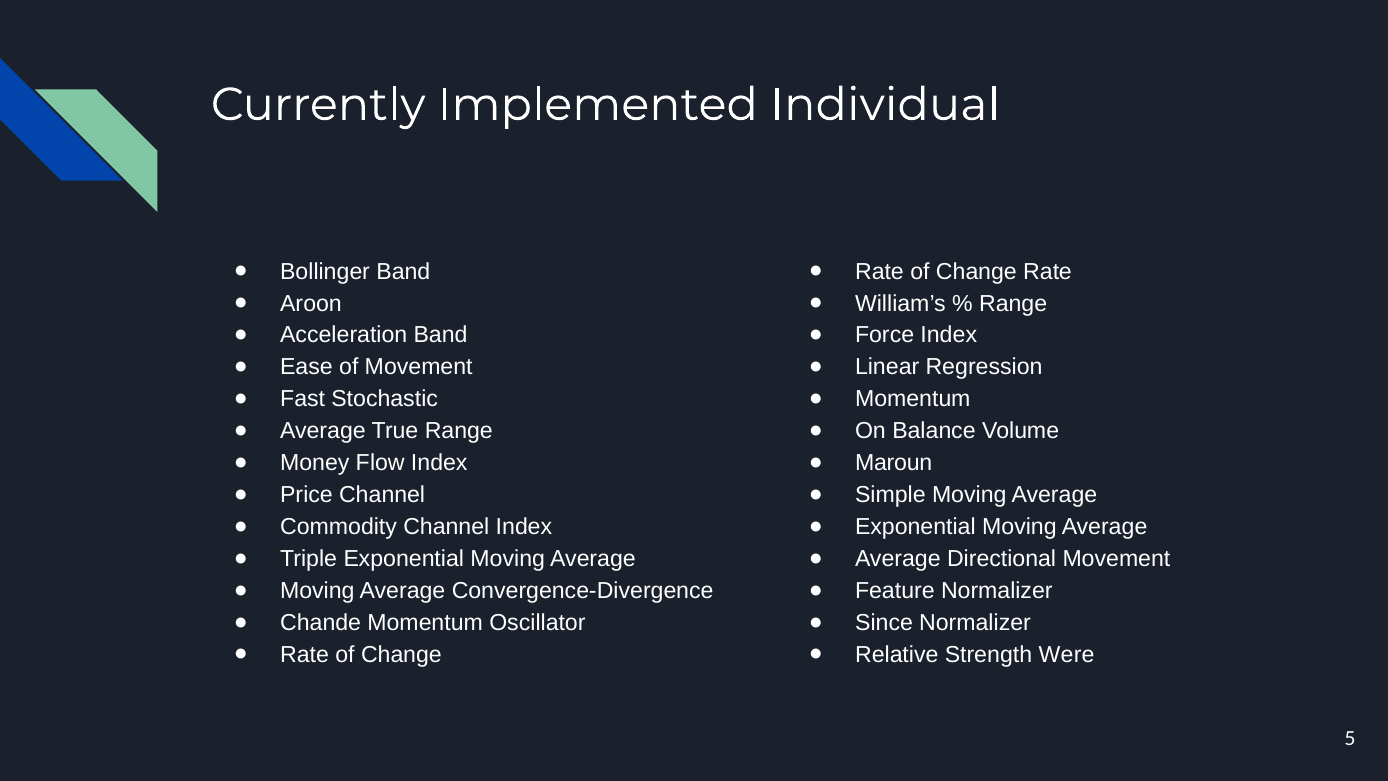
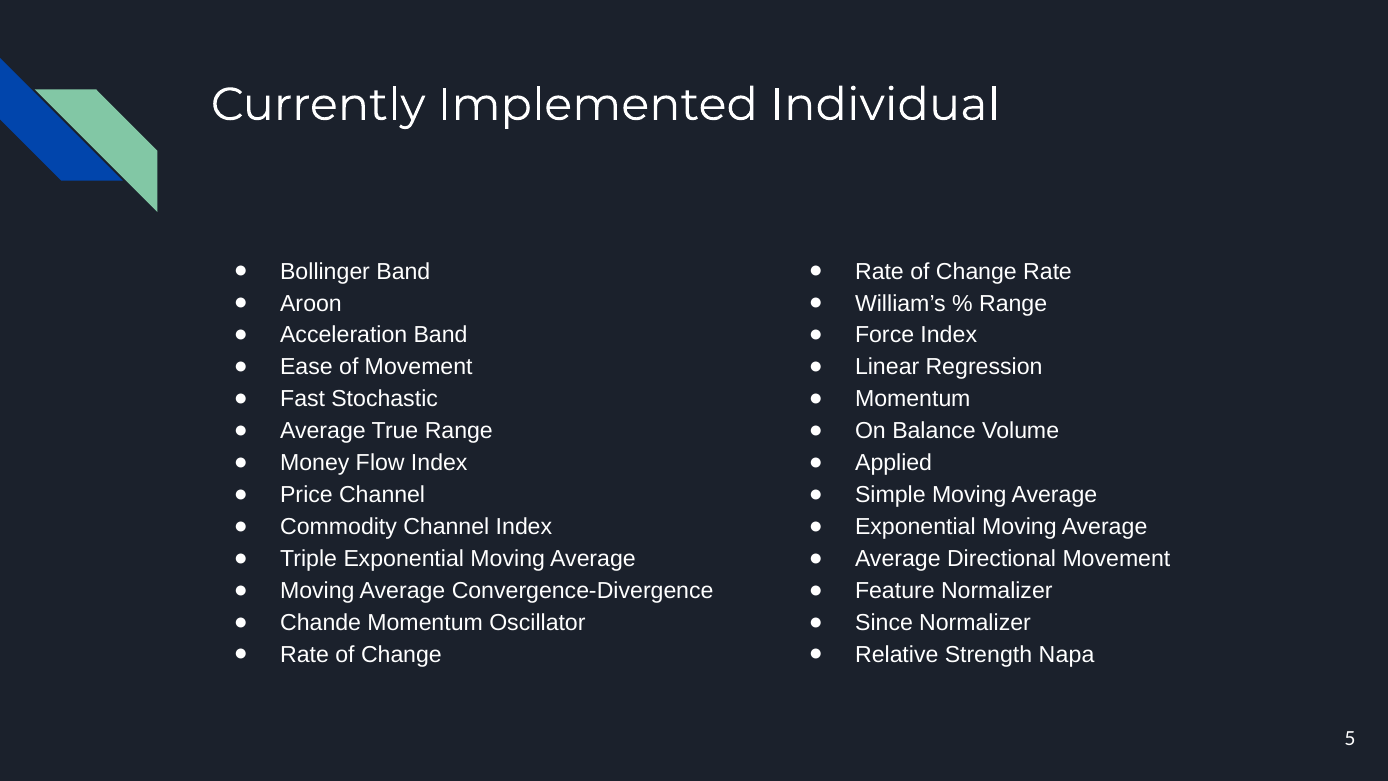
Maroun: Maroun -> Applied
Were: Were -> Napa
